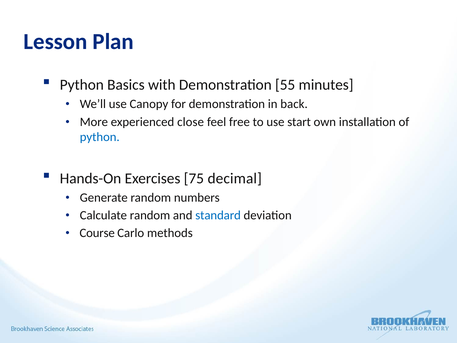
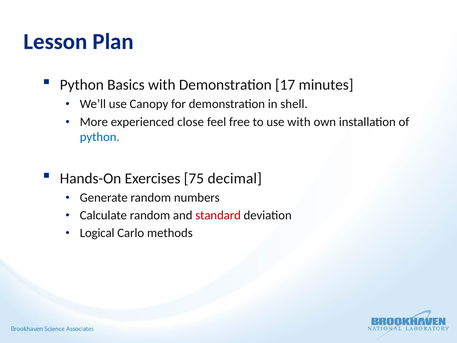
55: 55 -> 17
back: back -> shell
use start: start -> with
standard colour: blue -> red
Course: Course -> Logical
